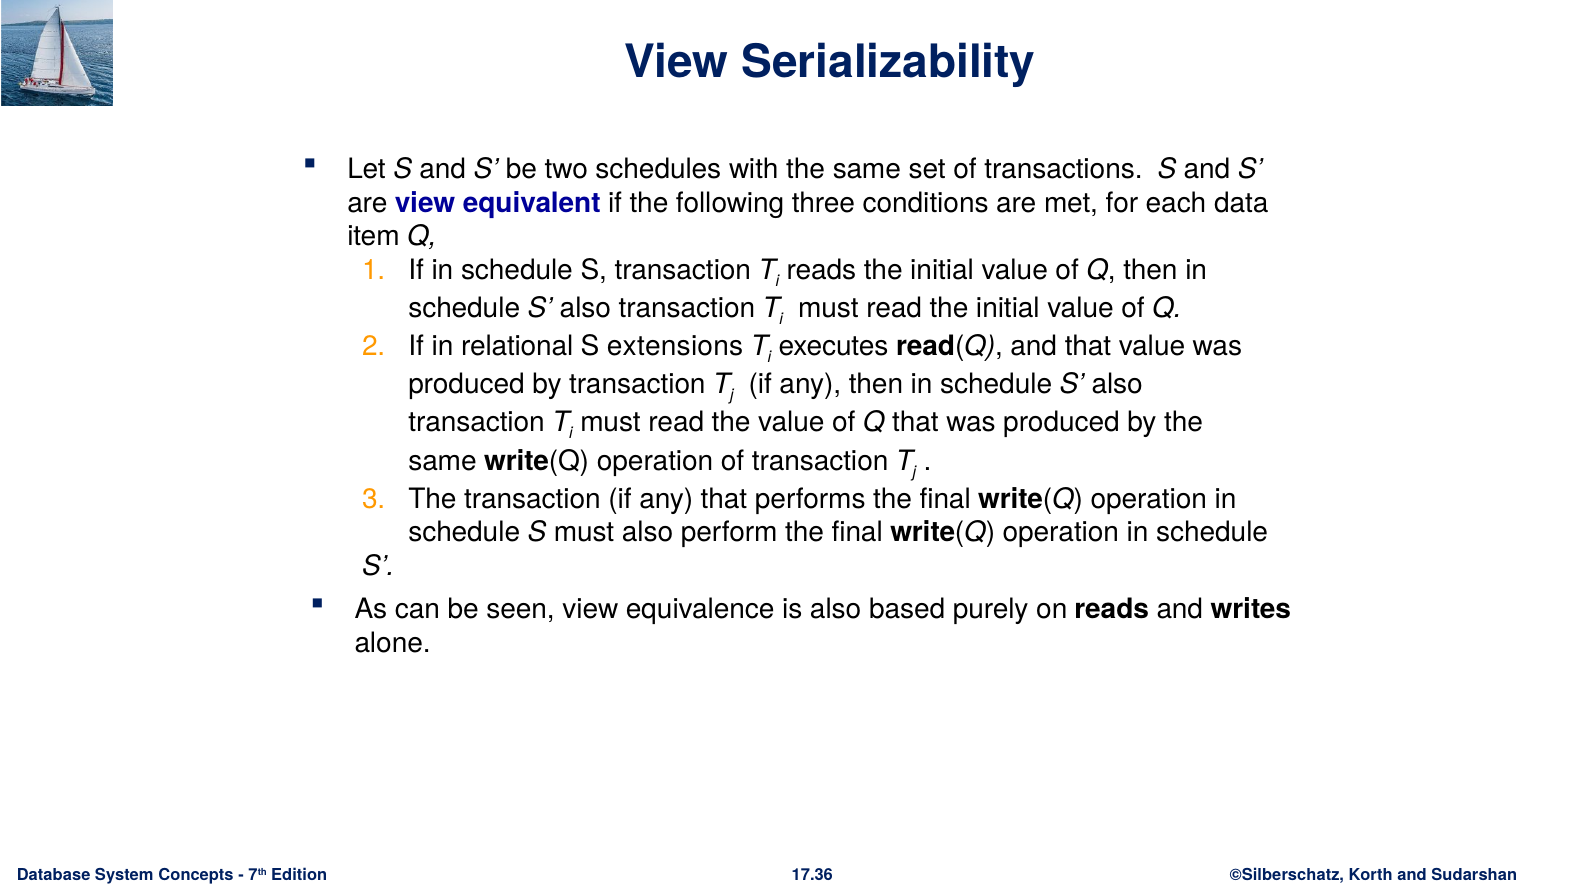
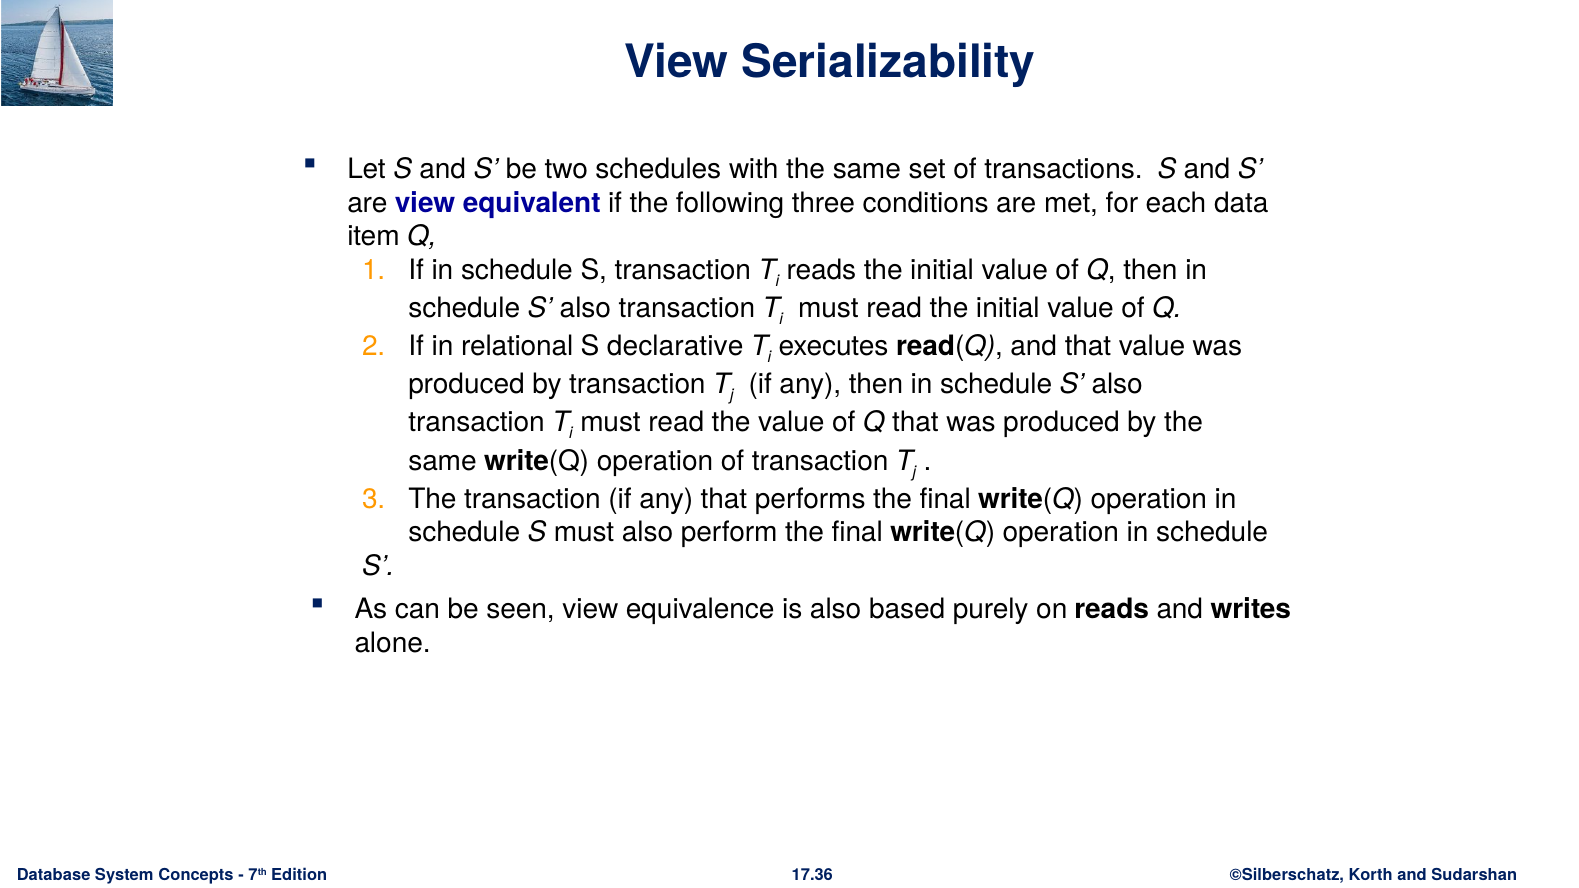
extensions: extensions -> declarative
